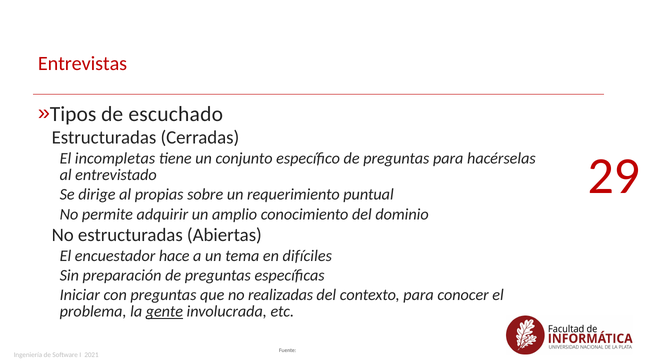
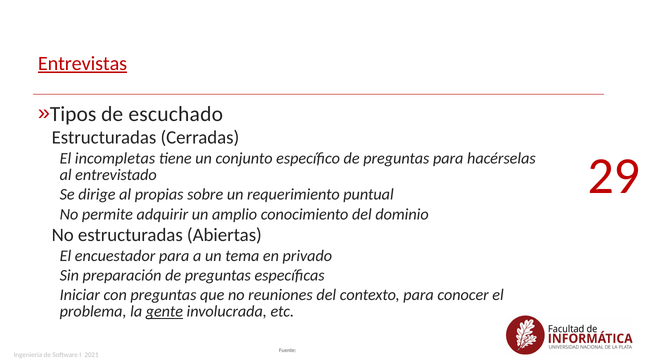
Entrevistas underline: none -> present
encuestador hace: hace -> para
difíciles: difíciles -> privado
realizadas: realizadas -> reuniones
